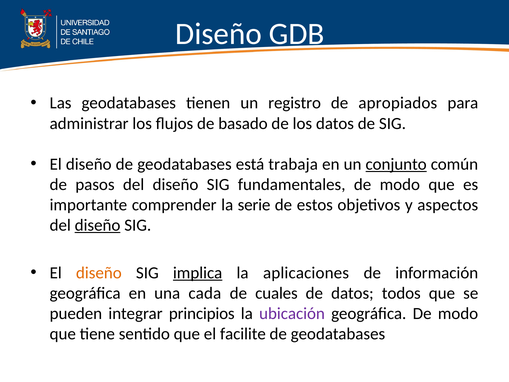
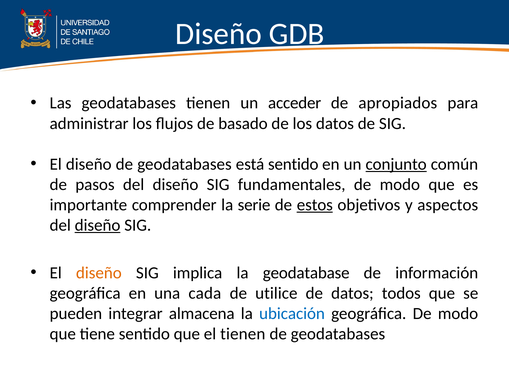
registro: registro -> acceder
está trabaja: trabaja -> sentido
estos underline: none -> present
implica underline: present -> none
aplicaciones: aplicaciones -> geodatabase
cuales: cuales -> utilice
principios: principios -> almacena
ubicación colour: purple -> blue
el facilite: facilite -> tienen
